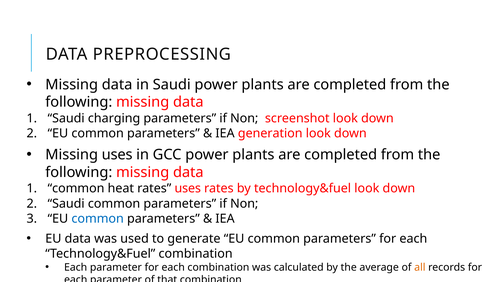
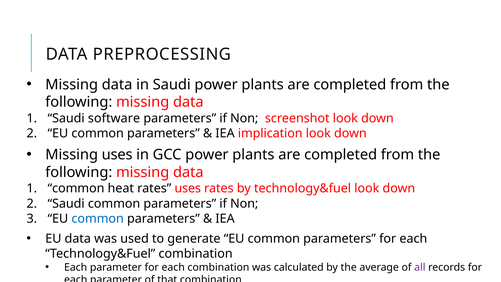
charging: charging -> software
generation: generation -> implication
all colour: orange -> purple
